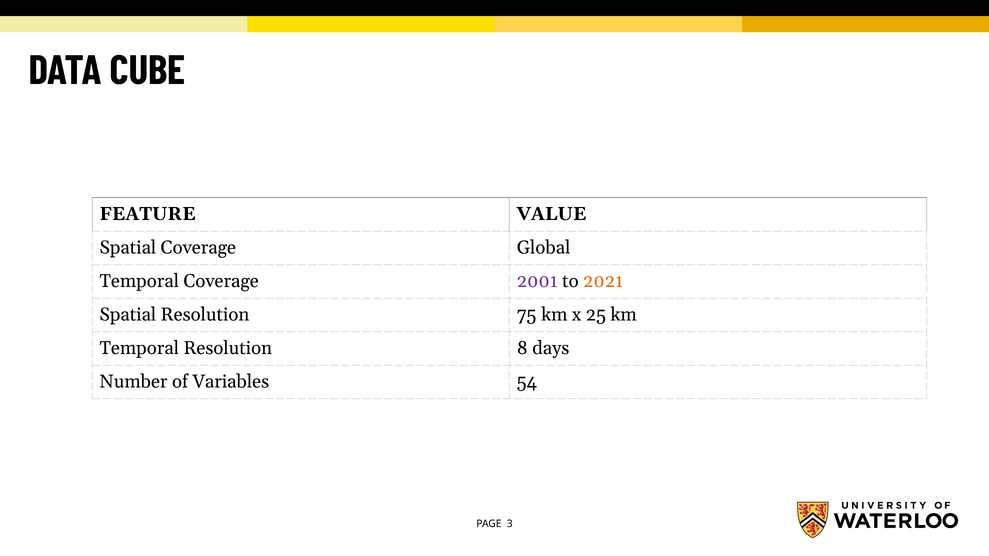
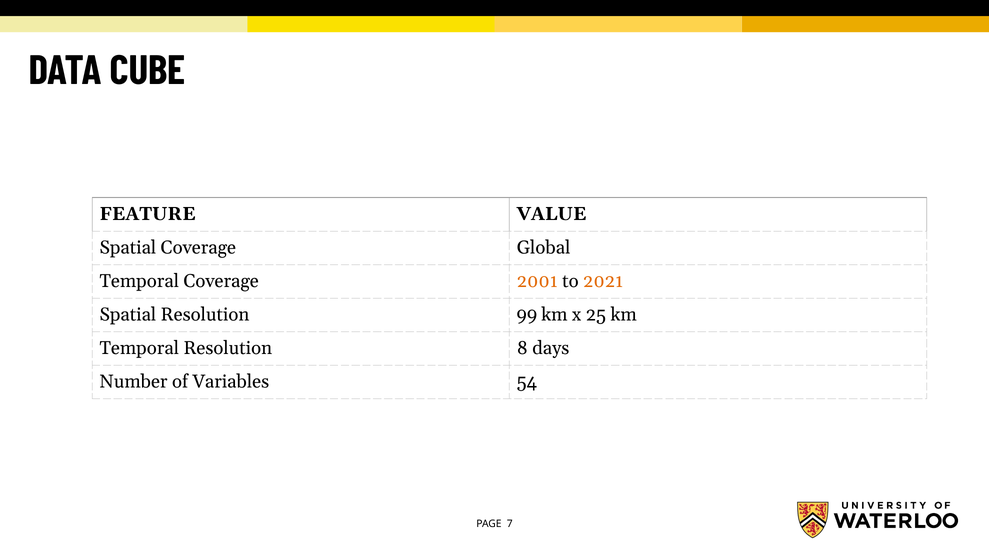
2001 colour: purple -> orange
75: 75 -> 99
3: 3 -> 7
